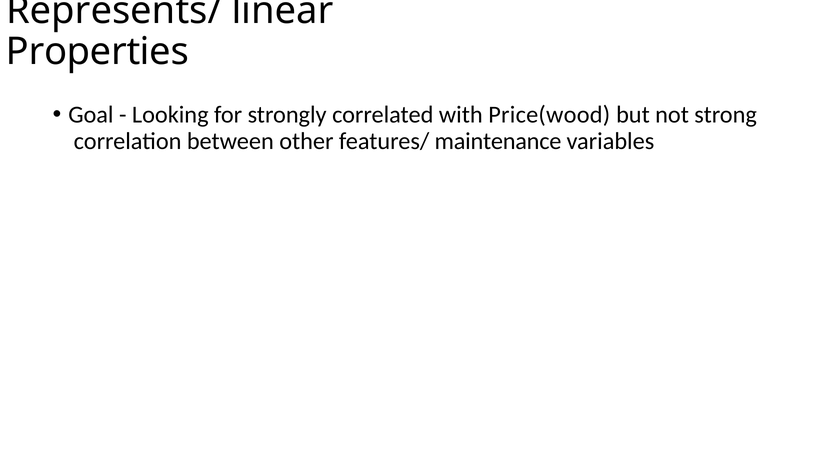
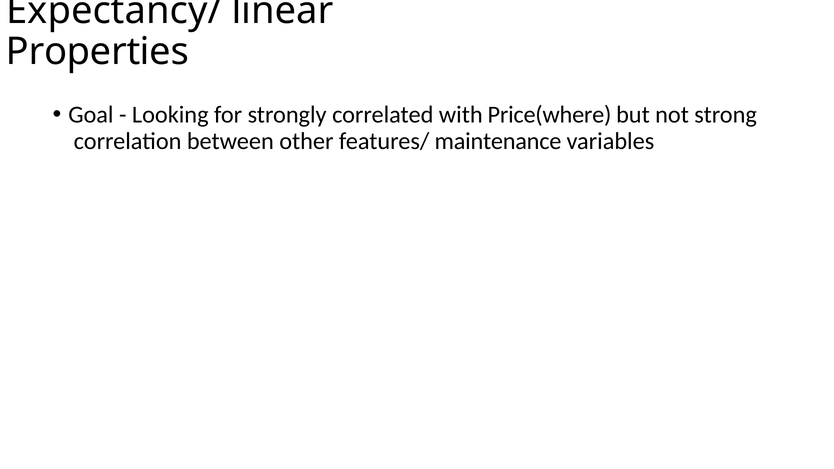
Represents/: Represents/ -> Expectancy/
Price(wood: Price(wood -> Price(where
